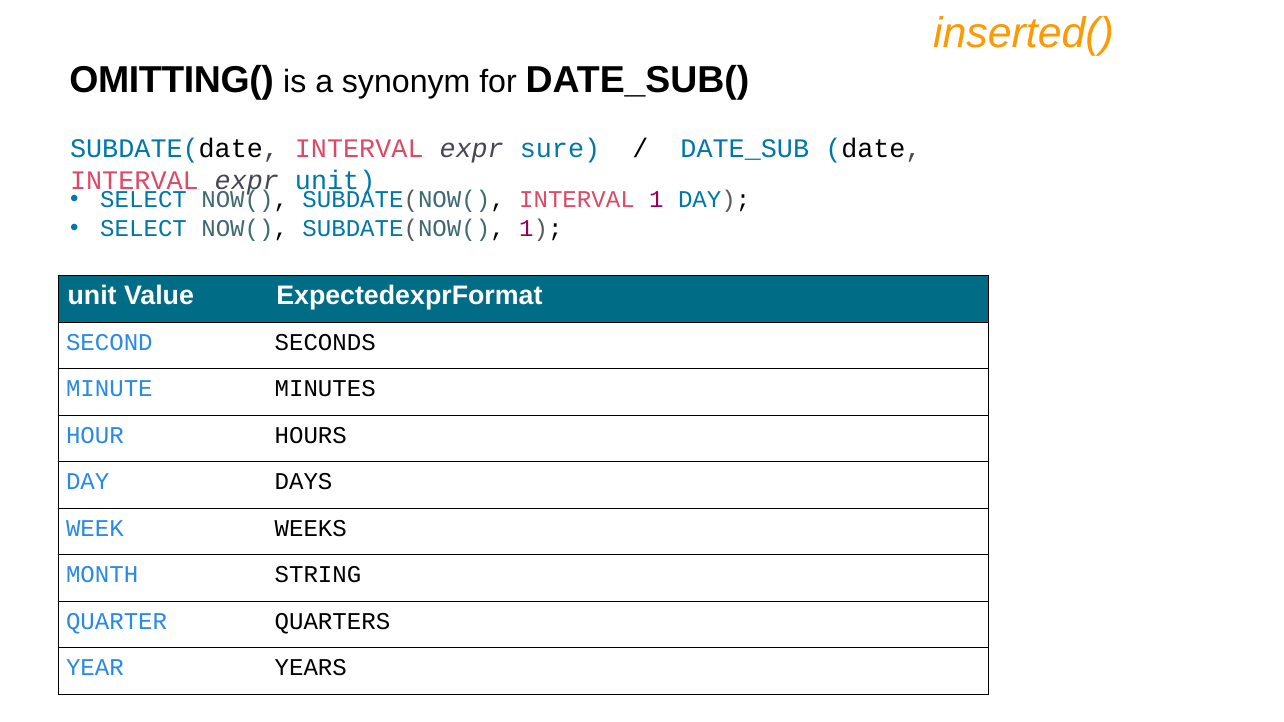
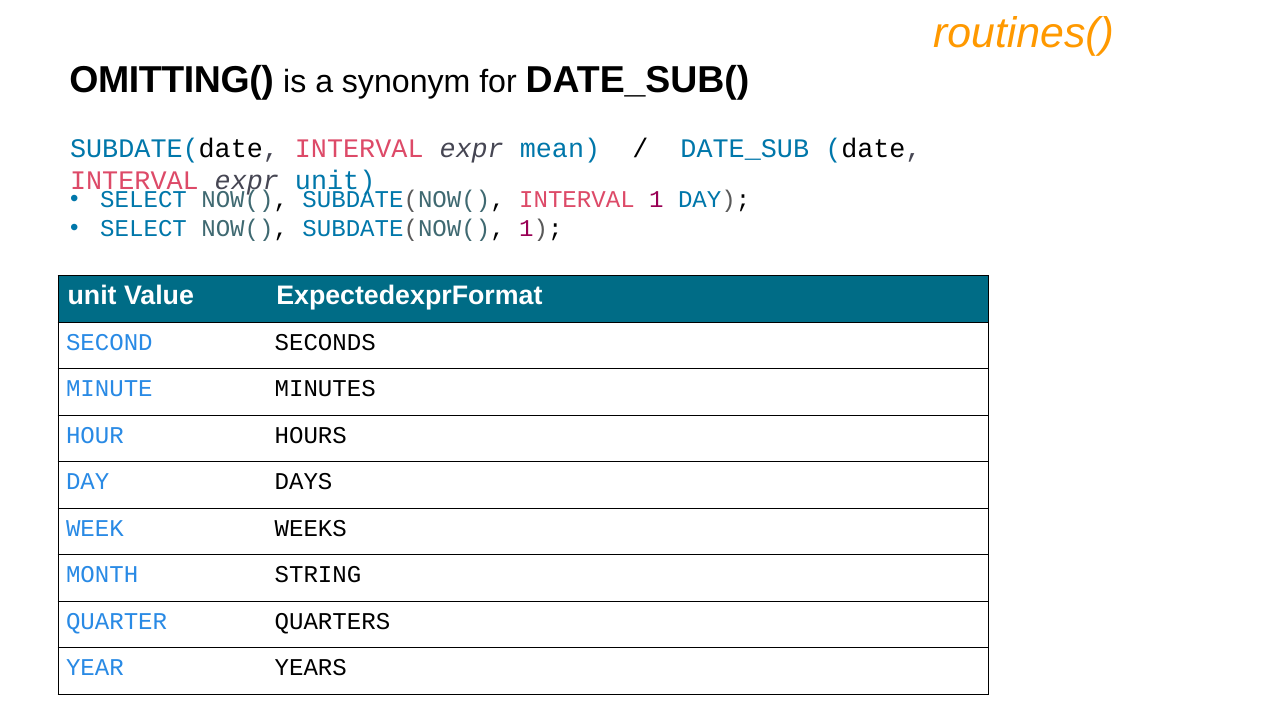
inserted(: inserted( -> routines(
sure: sure -> mean
